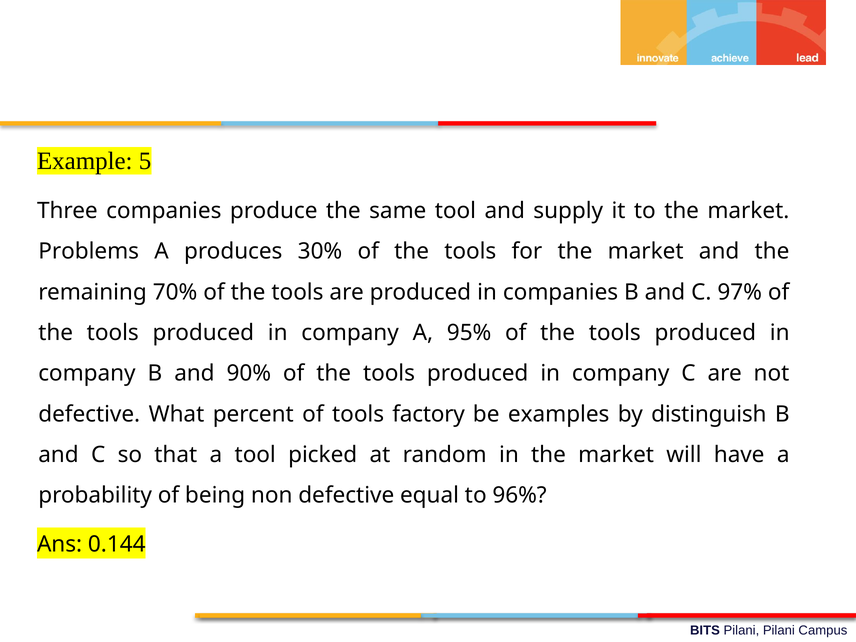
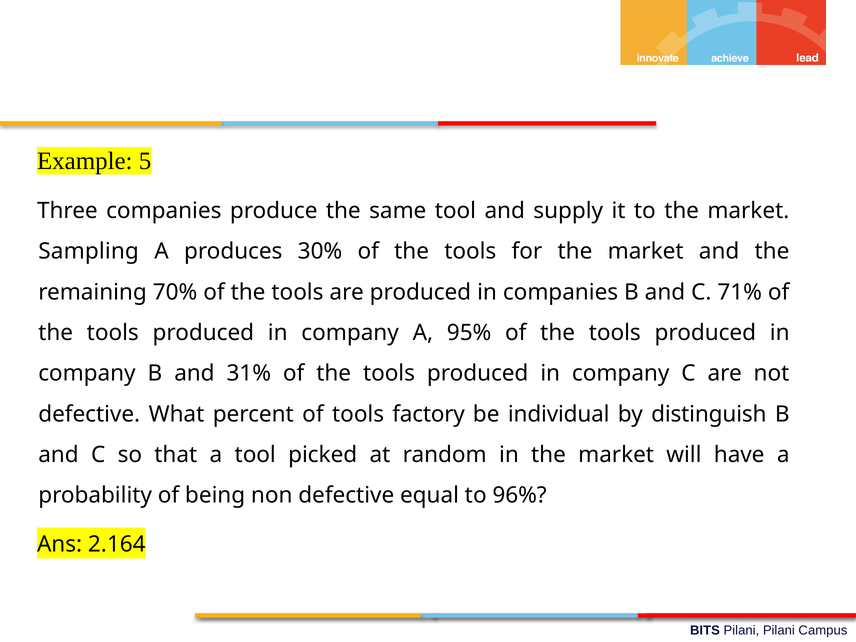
Problems: Problems -> Sampling
97%: 97% -> 71%
90%: 90% -> 31%
examples: examples -> individual
0.144: 0.144 -> 2.164
